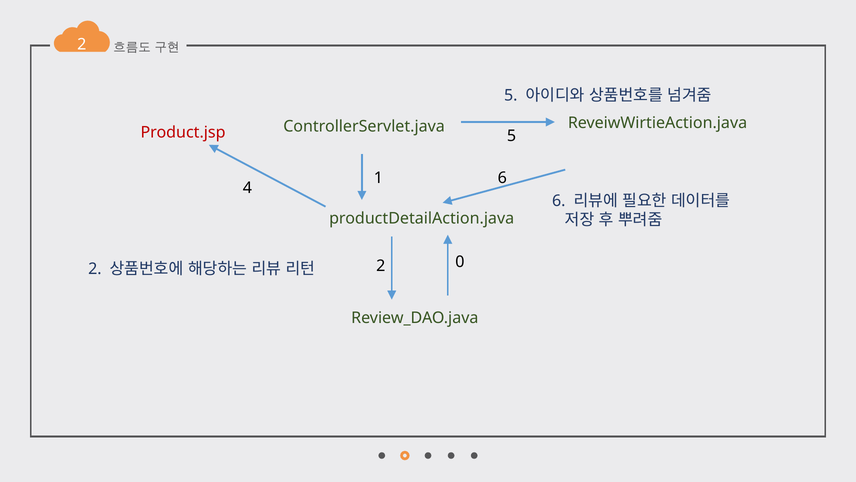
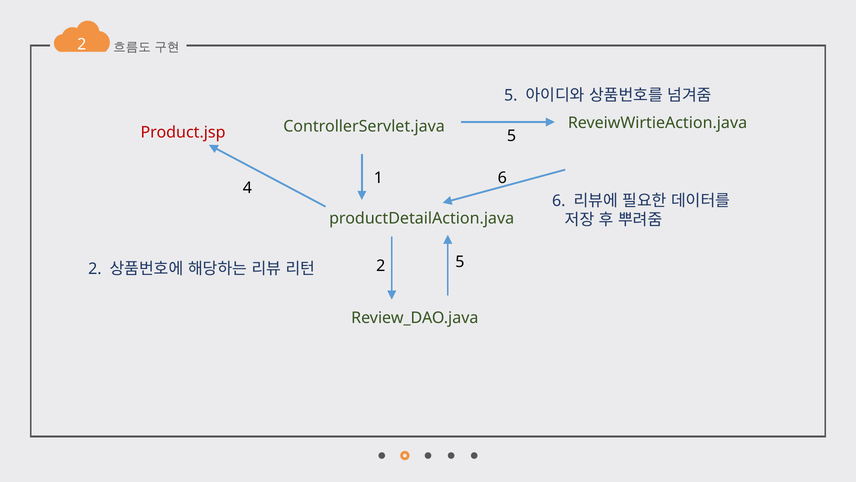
2 0: 0 -> 5
